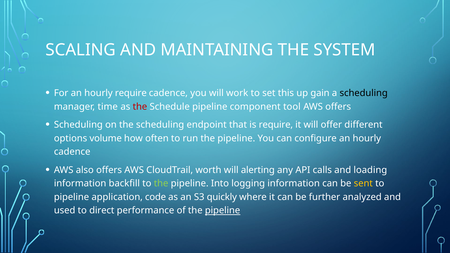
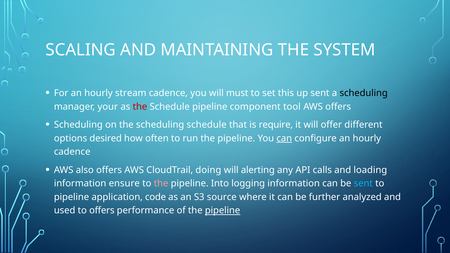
hourly require: require -> stream
work: work -> must
up gain: gain -> sent
time: time -> your
scheduling endpoint: endpoint -> schedule
volume: volume -> desired
can at (284, 138) underline: none -> present
worth: worth -> doing
backfill: backfill -> ensure
the at (161, 184) colour: light green -> pink
sent at (363, 184) colour: yellow -> light blue
quickly: quickly -> source
to direct: direct -> offers
